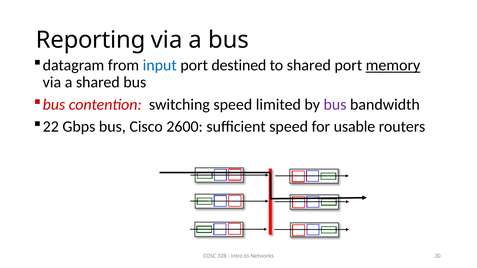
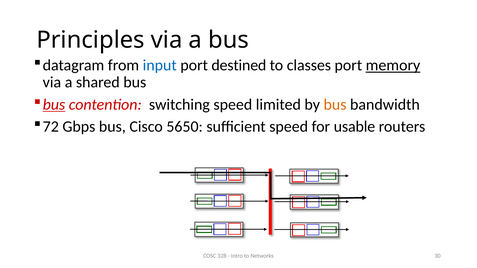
Reporting: Reporting -> Principles
to shared: shared -> classes
bus at (54, 105) underline: none -> present
bus at (335, 105) colour: purple -> orange
22: 22 -> 72
2600: 2600 -> 5650
